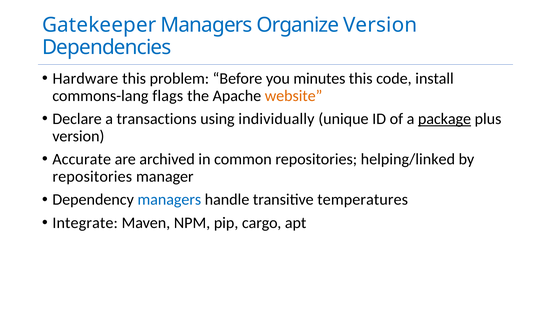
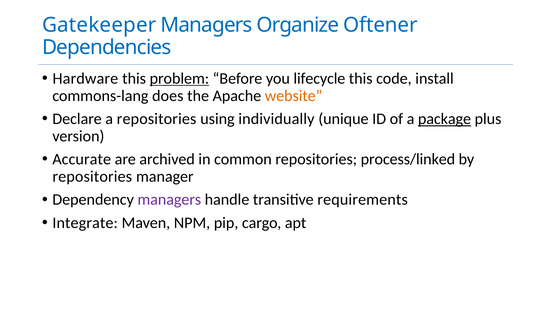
Organize Version: Version -> Oftener
problem underline: none -> present
minutes: minutes -> lifecycle
flags: flags -> does
a transactions: transactions -> repositories
helping/linked: helping/linked -> process/linked
managers at (169, 200) colour: blue -> purple
temperatures: temperatures -> requirements
